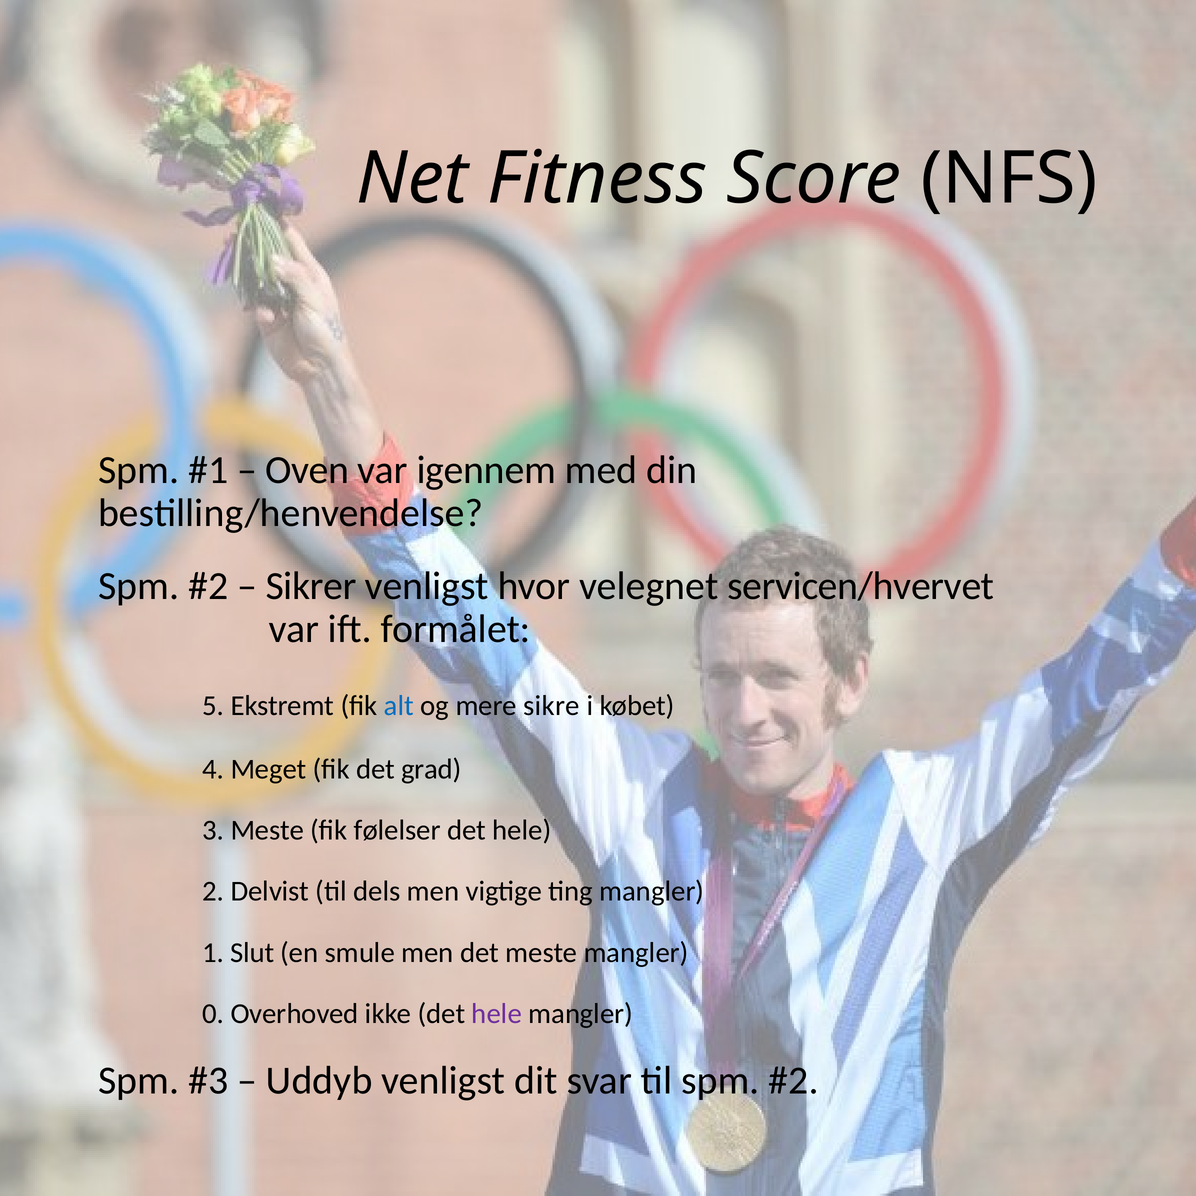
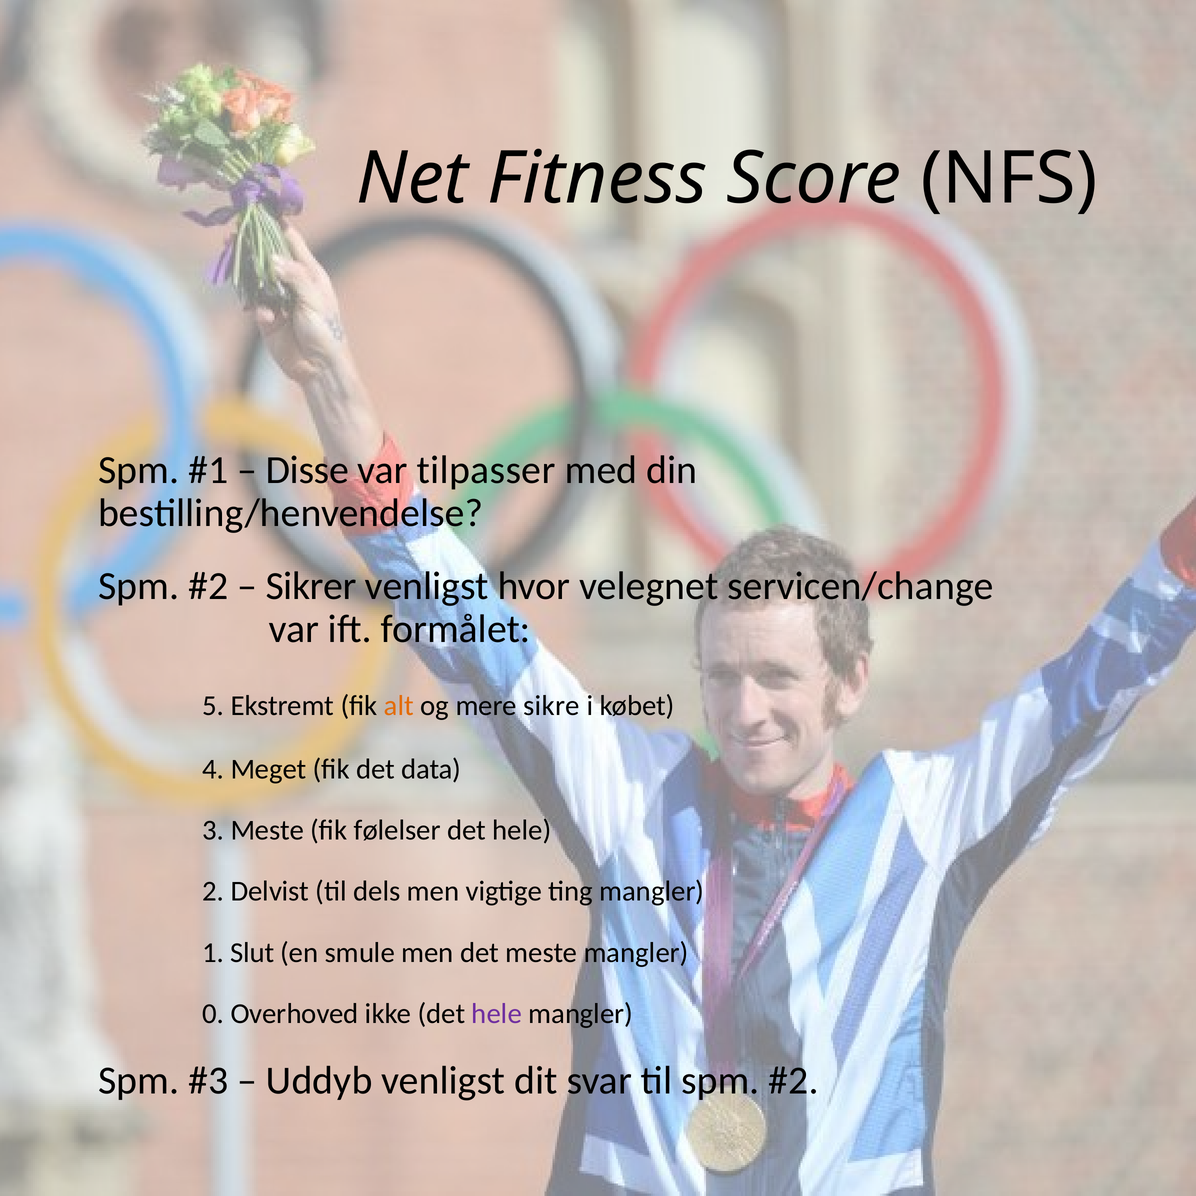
Oven: Oven -> Disse
igennem: igennem -> tilpasser
servicen/hvervet: servicen/hvervet -> servicen/change
alt colour: blue -> orange
grad: grad -> data
